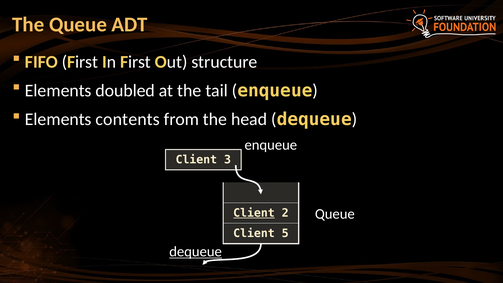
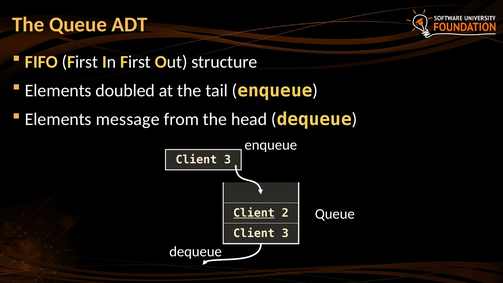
contents: contents -> message
5 at (285, 233): 5 -> 3
dequeue at (196, 252) underline: present -> none
